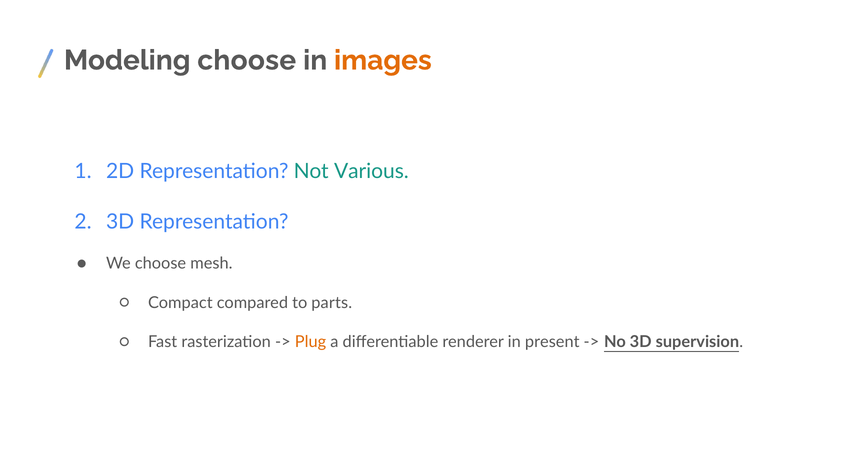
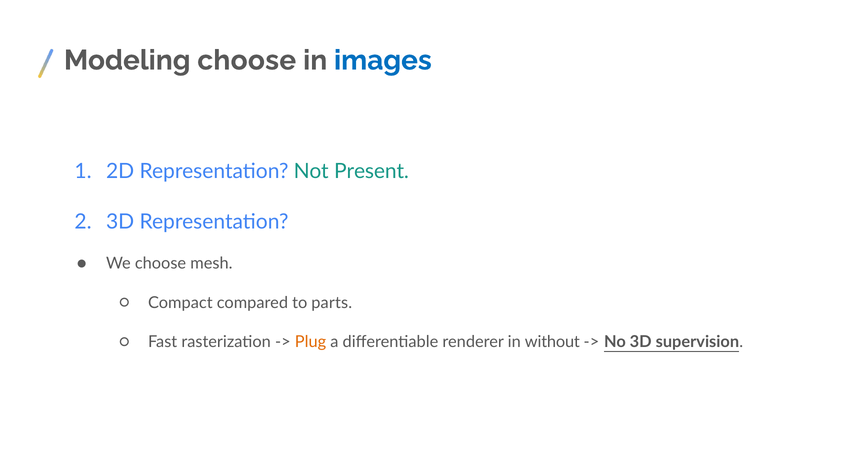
images colour: orange -> blue
Various: Various -> Present
present: present -> without
